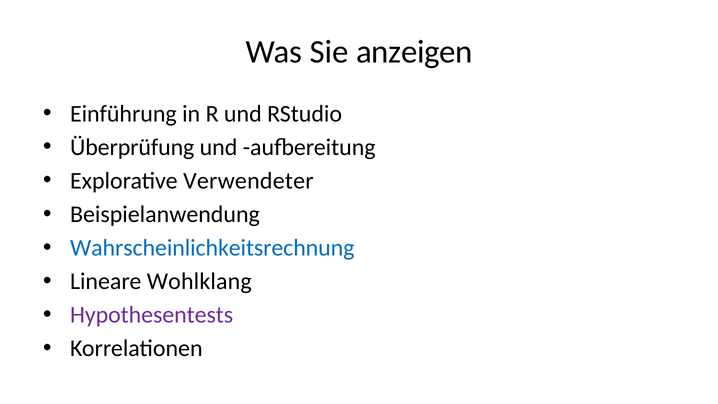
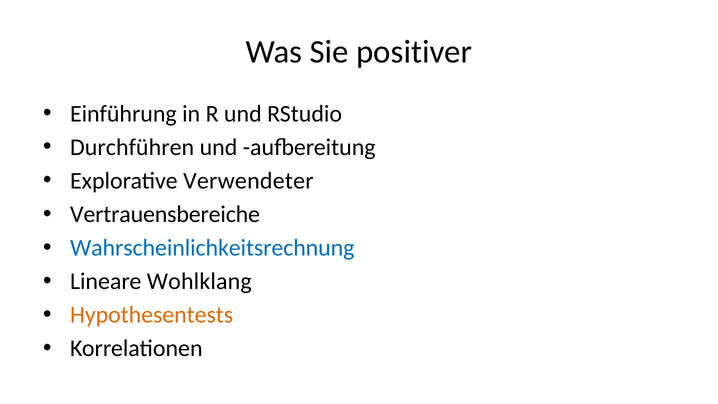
anzeigen: anzeigen -> positiver
Überprüfung: Überprüfung -> Durchführen
Beispielanwendung: Beispielanwendung -> Vertrauensbereiche
Hypothesentests colour: purple -> orange
